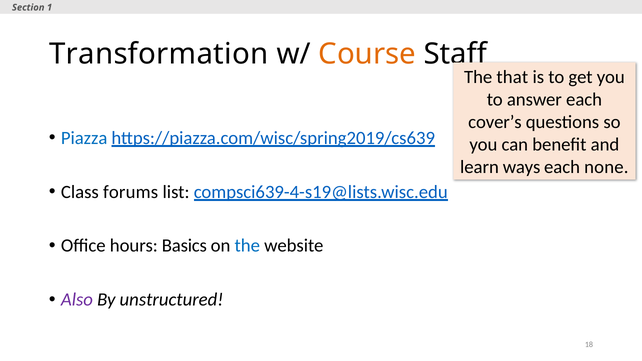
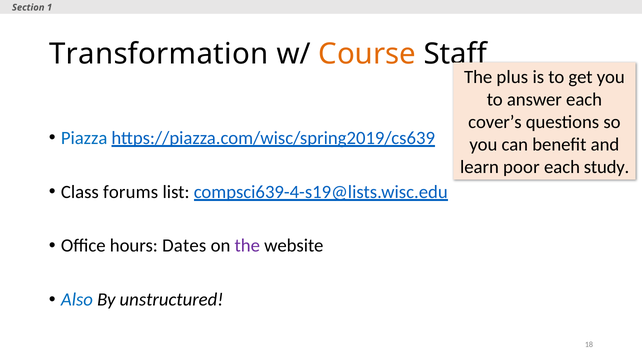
that: that -> plus
ways: ways -> poor
none: none -> study
Basics: Basics -> Dates
the at (247, 246) colour: blue -> purple
Also colour: purple -> blue
